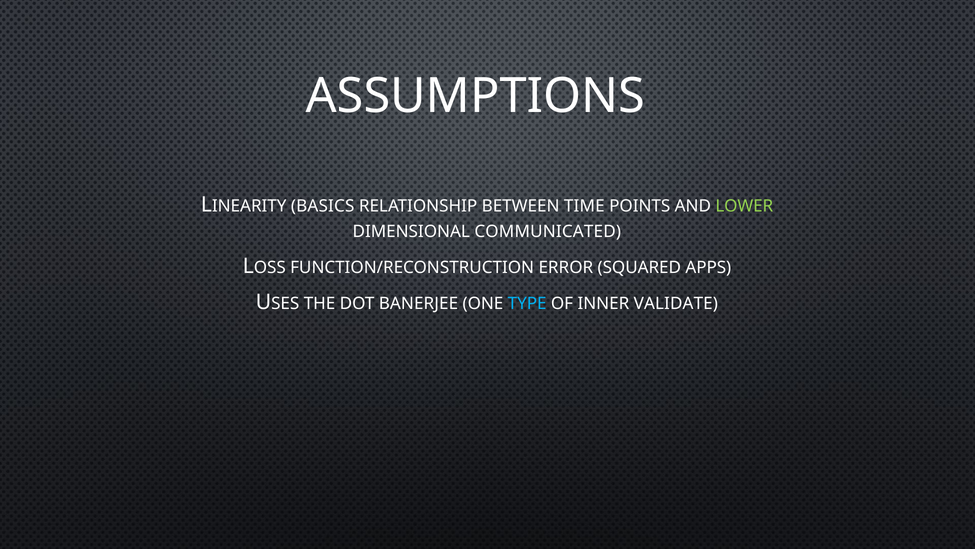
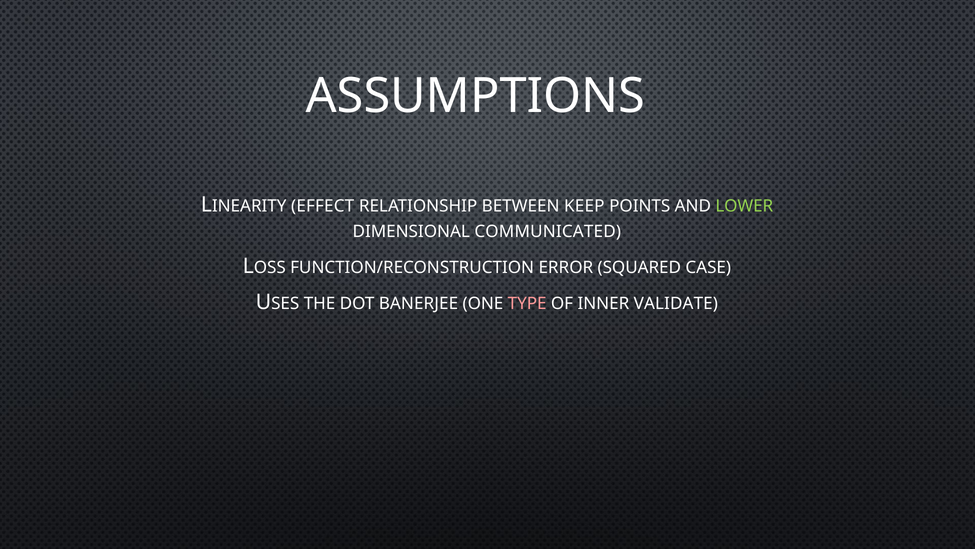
BASICS: BASICS -> EFFECT
TIME: TIME -> KEEP
APPS: APPS -> CASE
TYPE colour: light blue -> pink
